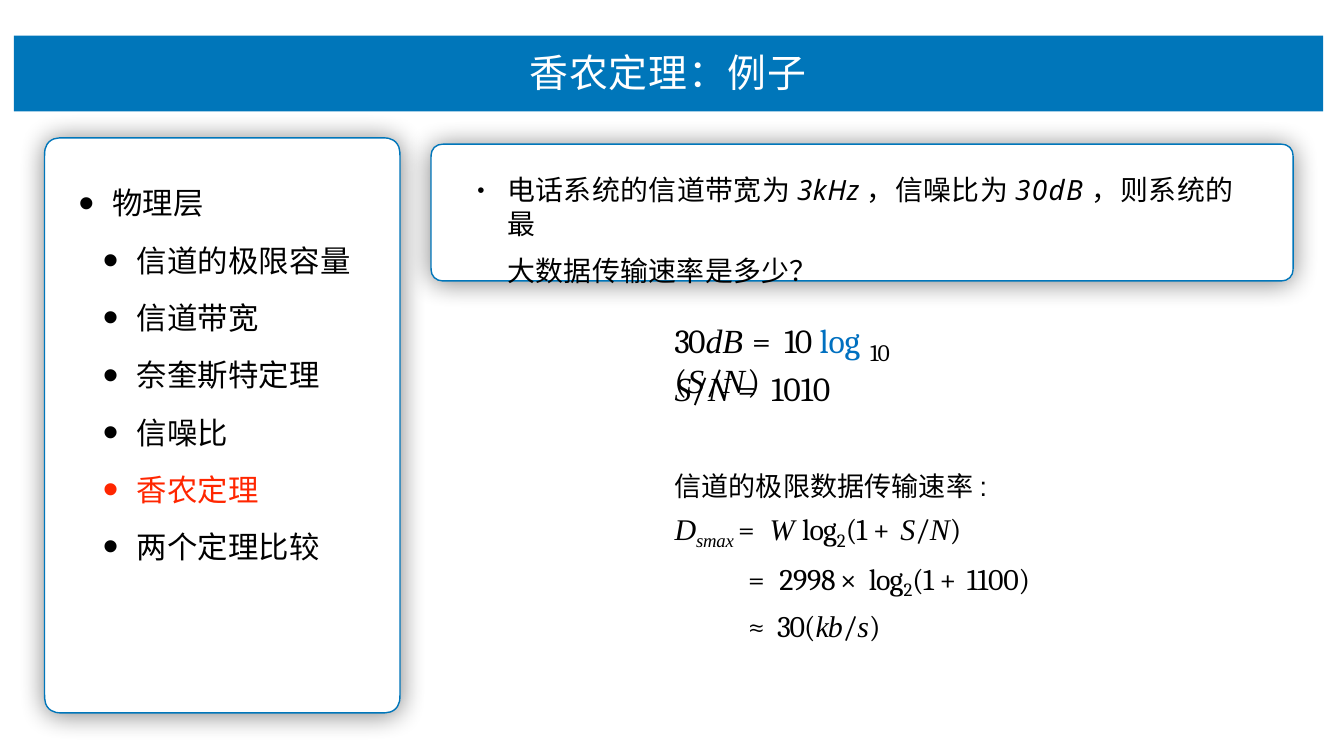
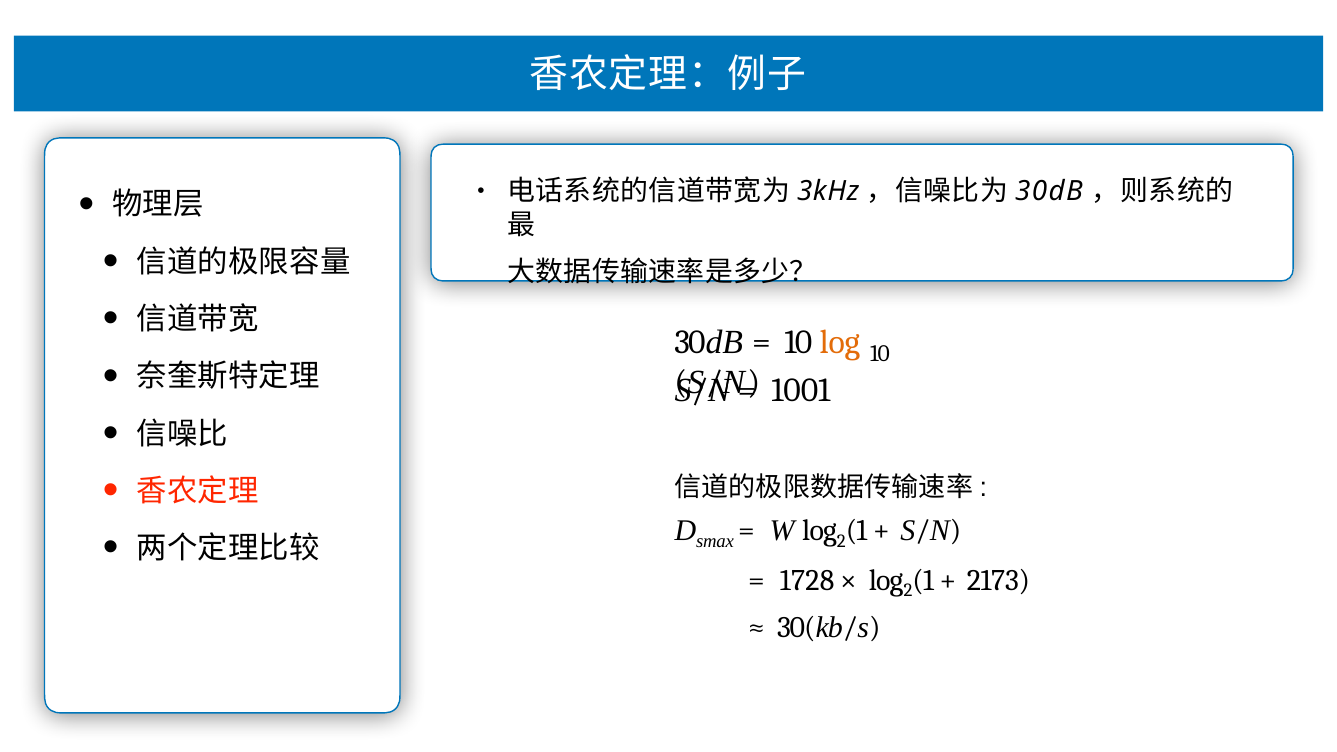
log at (840, 342) colour: blue -> orange
1010: 1010 -> 1001
2998: 2998 -> 1728
1100: 1100 -> 2173
